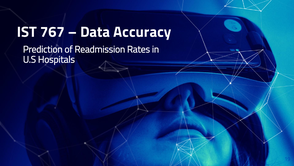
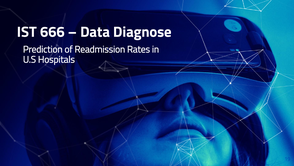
767: 767 -> 666
Accuracy: Accuracy -> Diagnose
